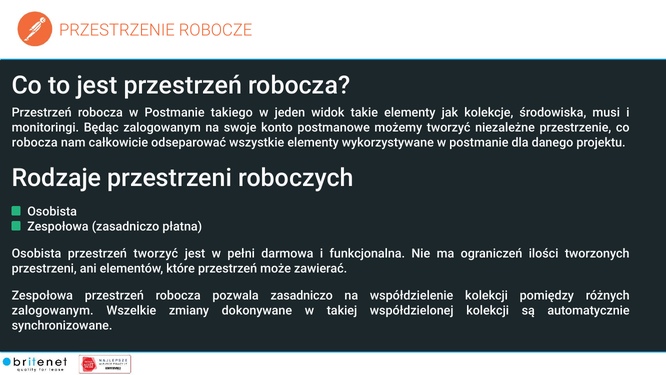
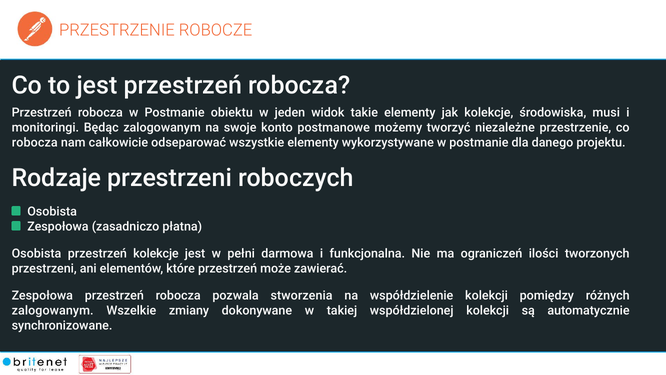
takiego: takiego -> obiektu
przestrzeń tworzyć: tworzyć -> kolekcje
pozwala zasadniczo: zasadniczo -> stworzenia
